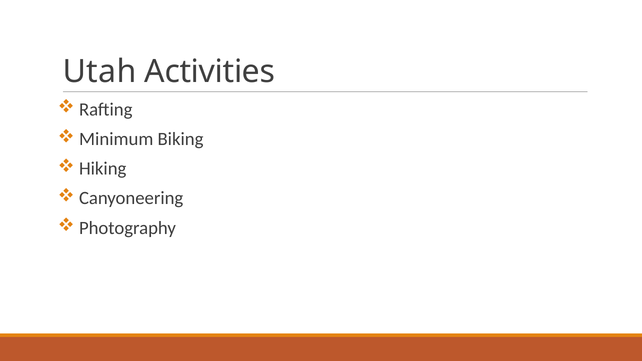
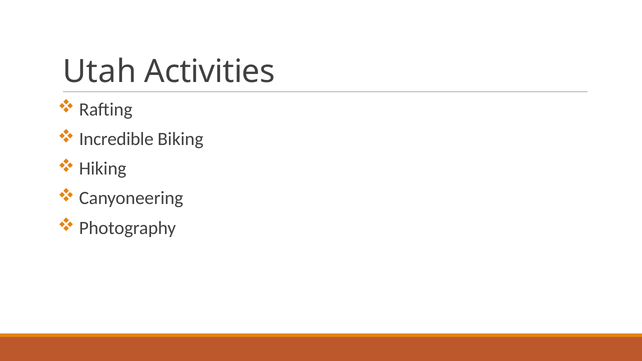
Minimum: Minimum -> Incredible
